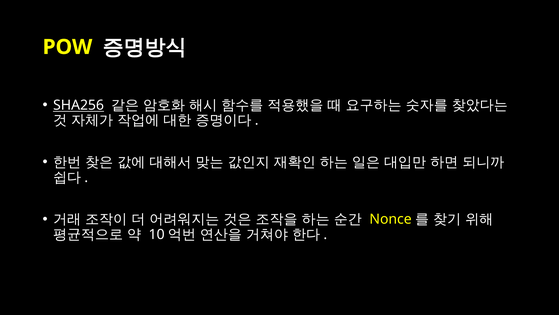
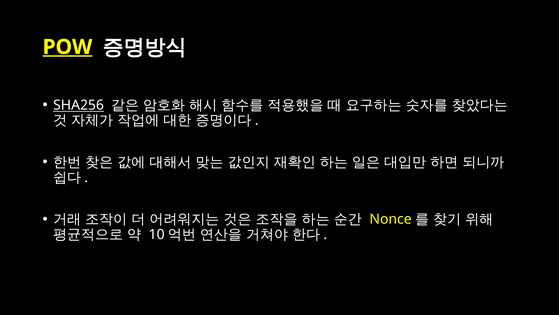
POW underline: none -> present
